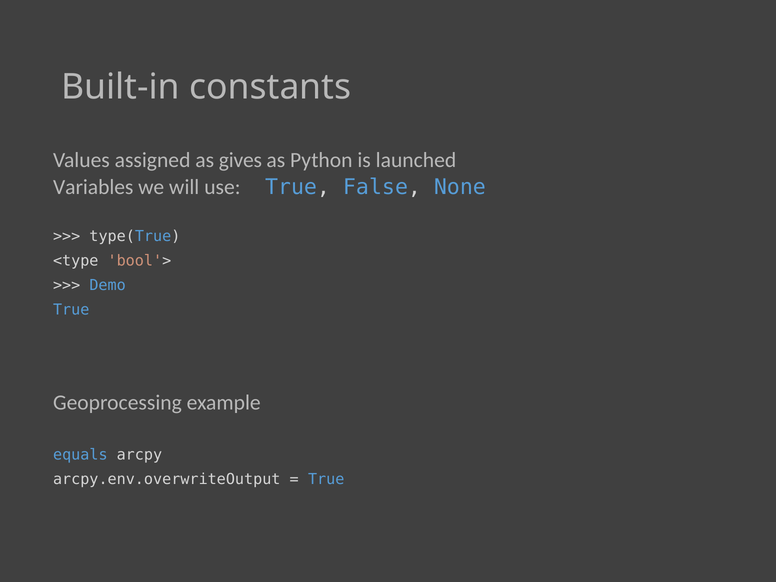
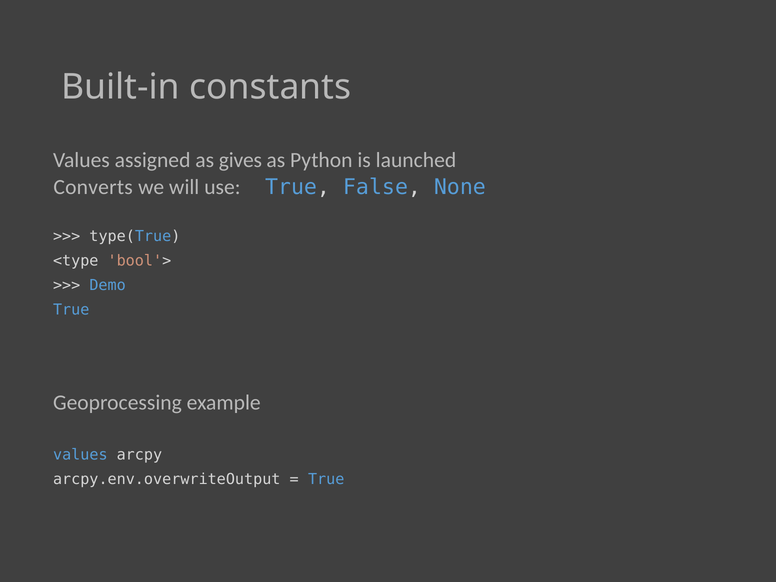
Variables: Variables -> Converts
equals at (80, 455): equals -> values
